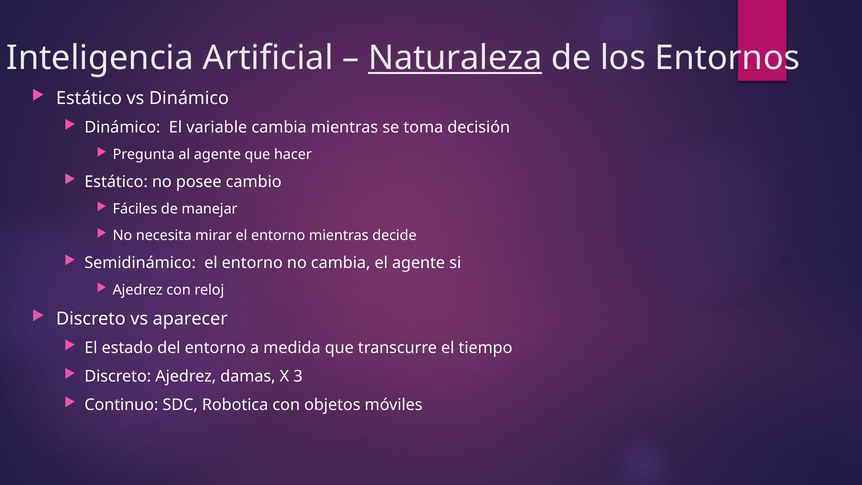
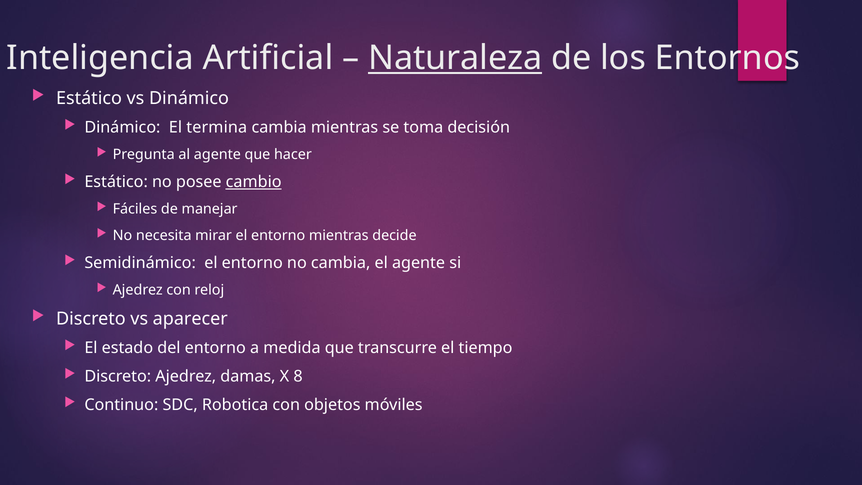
variable: variable -> termina
cambio underline: none -> present
3: 3 -> 8
